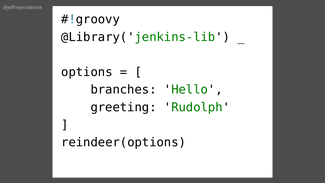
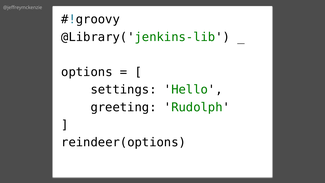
branches: branches -> settings
